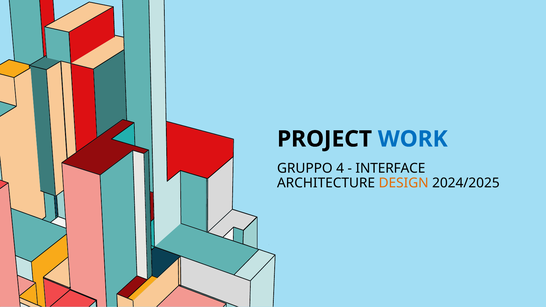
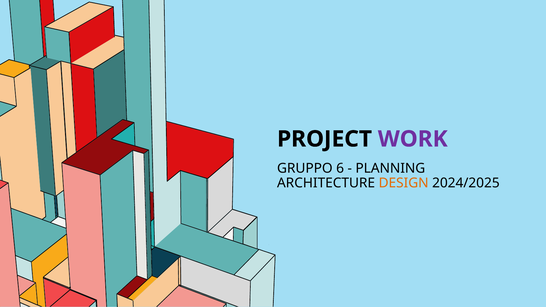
WORK colour: blue -> purple
4: 4 -> 6
INTERFACE: INTERFACE -> PLANNING
